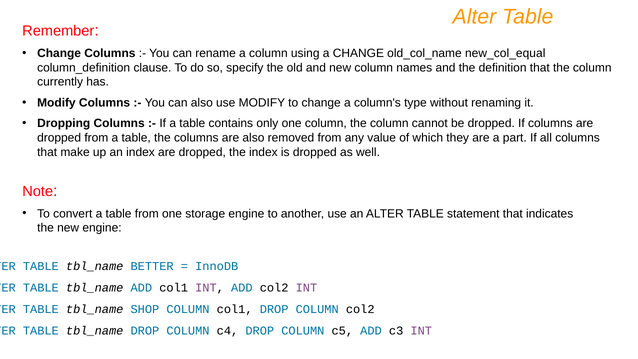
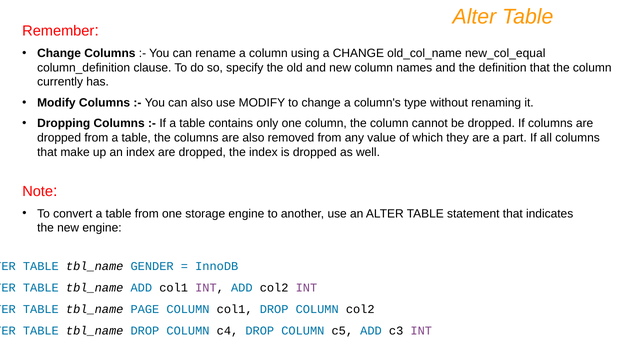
BETTER: BETTER -> GENDER
SHOP: SHOP -> PAGE
